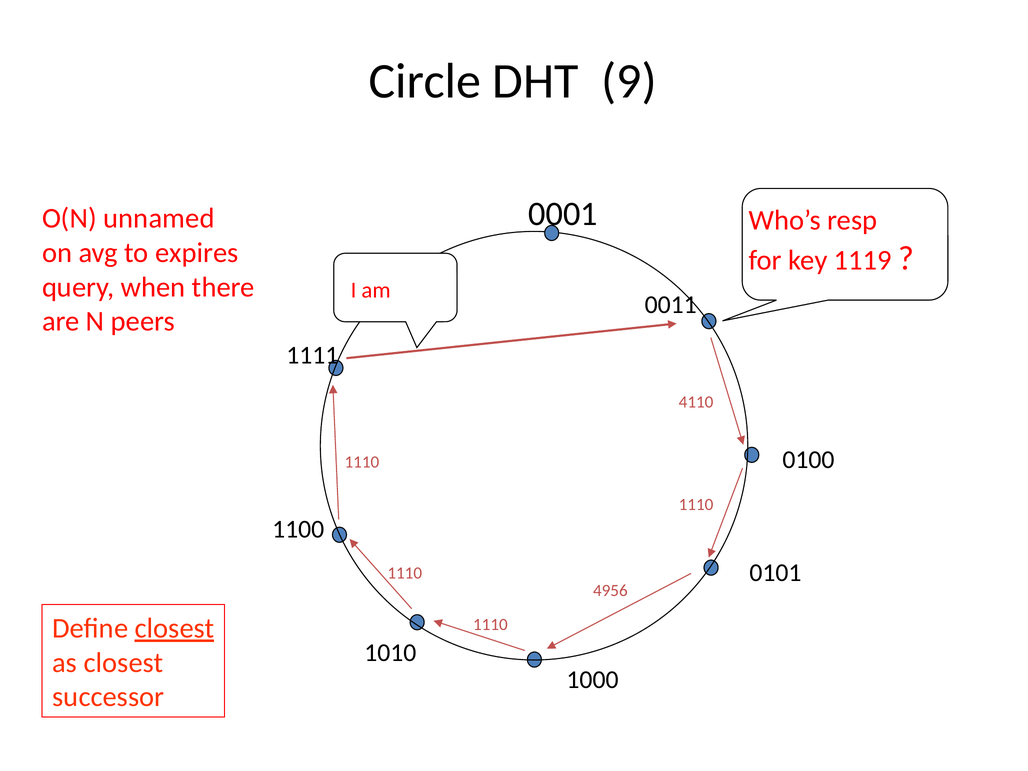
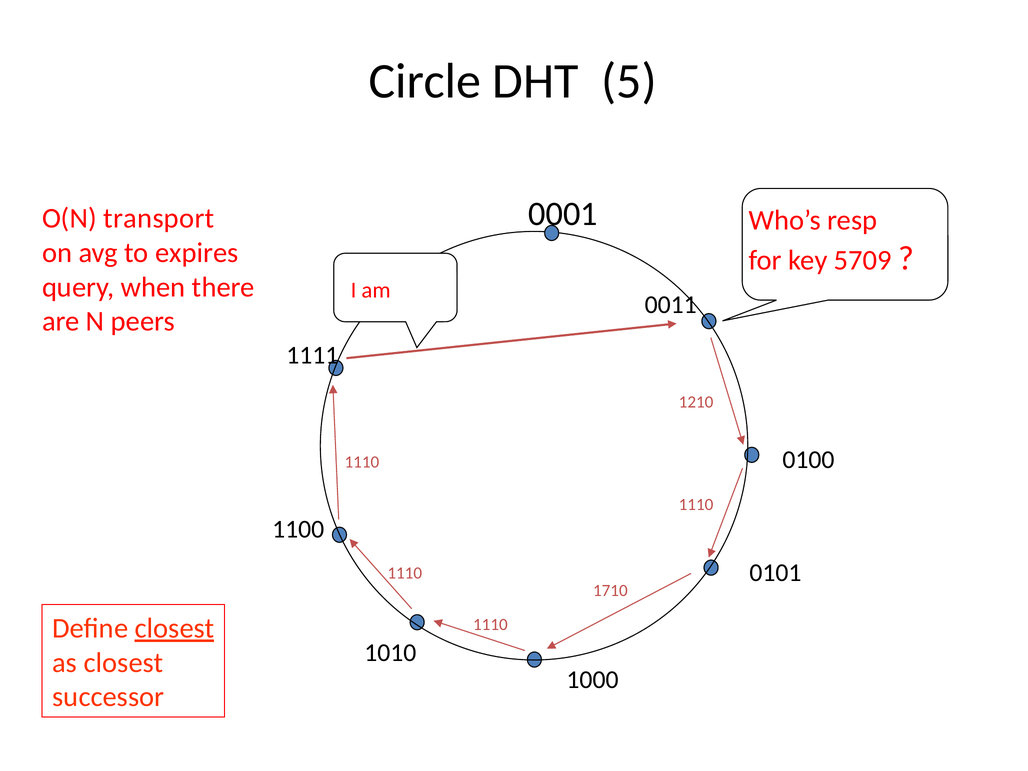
9: 9 -> 5
unnamed: unnamed -> transport
1119: 1119 -> 5709
4110: 4110 -> 1210
4956: 4956 -> 1710
